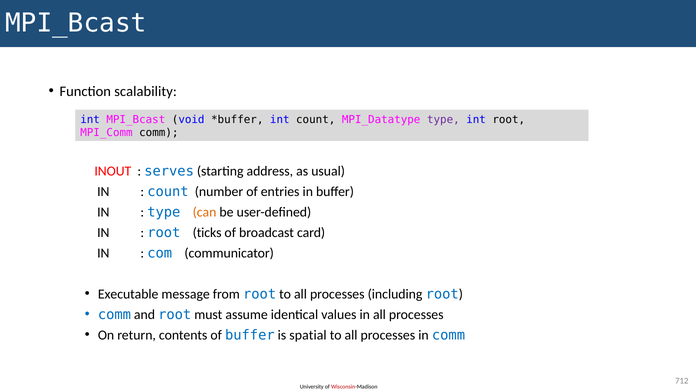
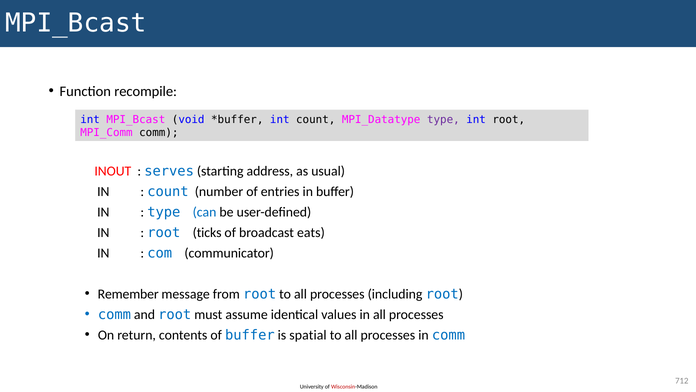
scalability: scalability -> recompile
can colour: orange -> blue
card: card -> eats
Executable: Executable -> Remember
